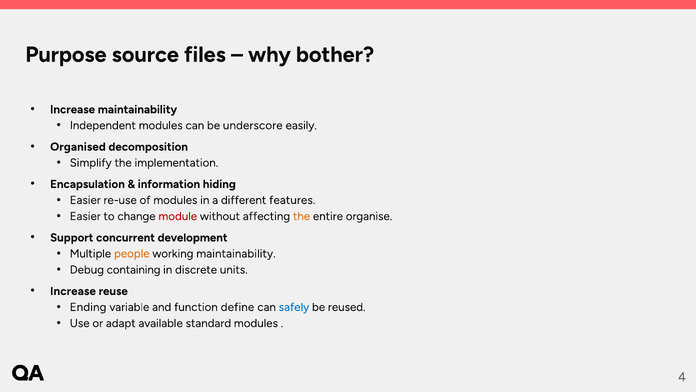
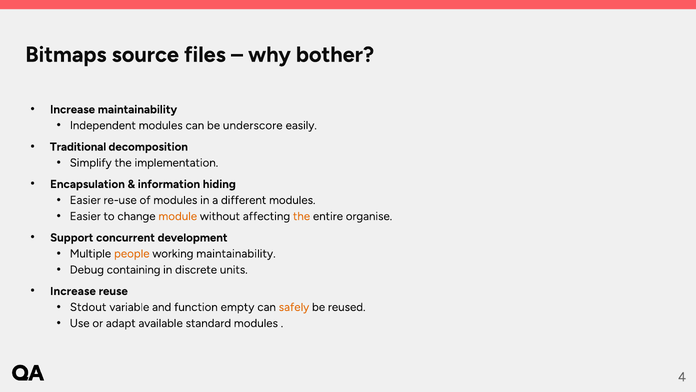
Purpose: Purpose -> Bitmaps
Organised: Organised -> Traditional
different features: features -> modules
module colour: red -> orange
Ending: Ending -> Stdout
define: define -> empty
safely colour: blue -> orange
